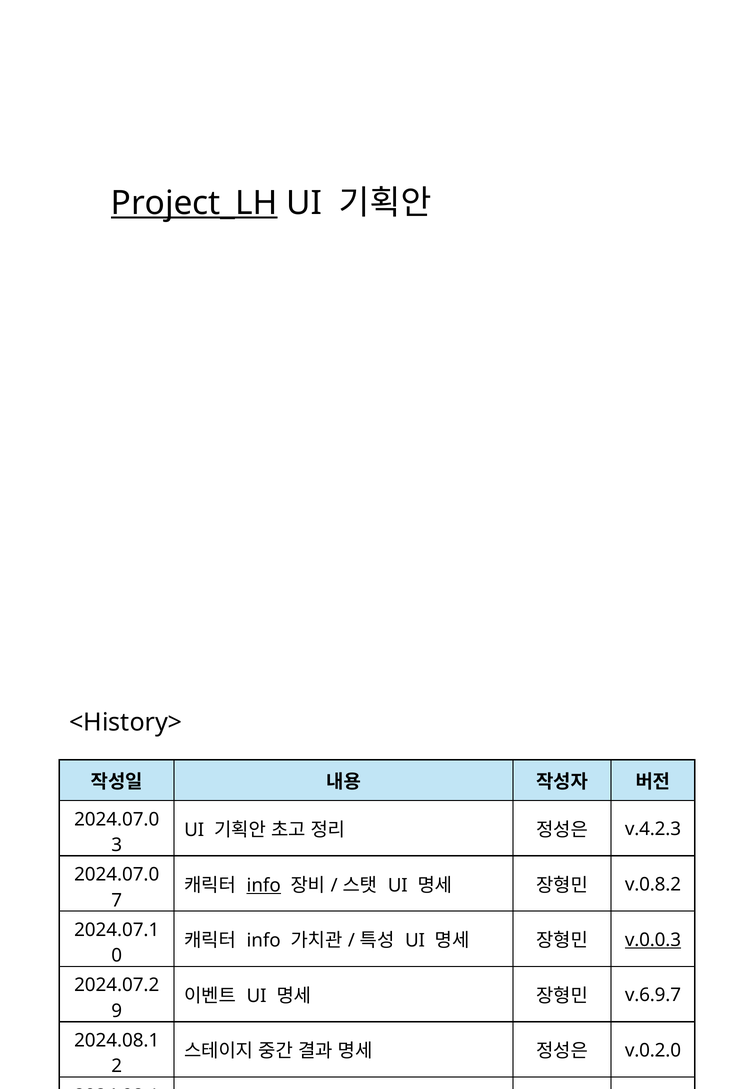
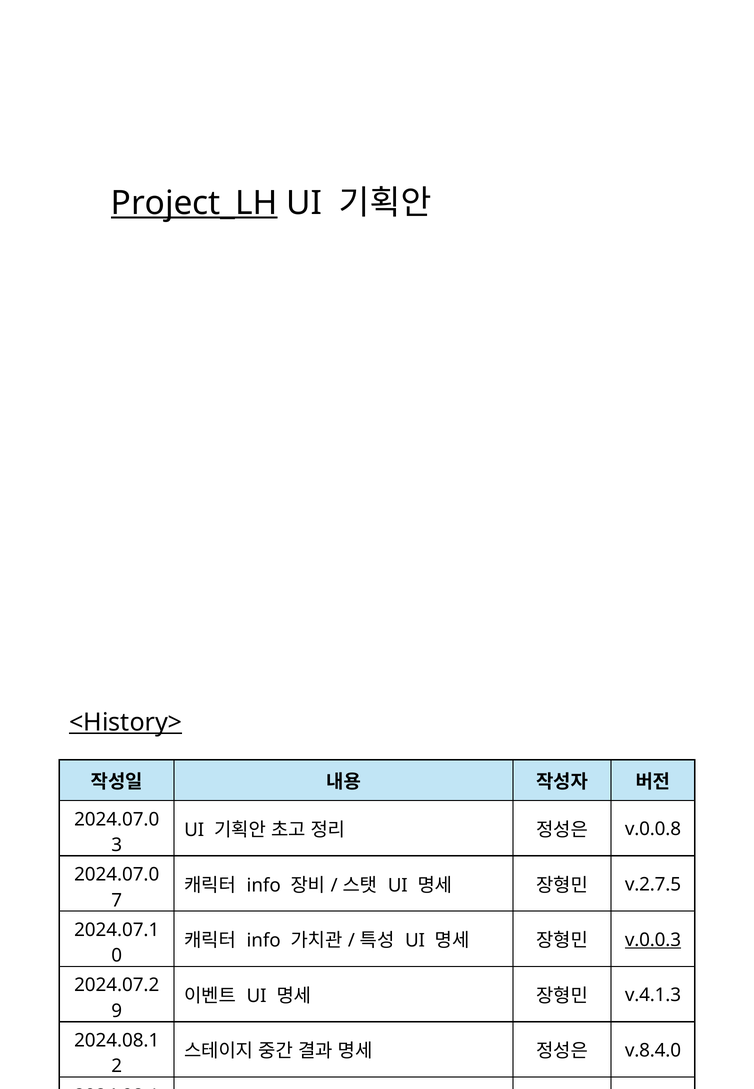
<History> underline: none -> present
v.4.2.3: v.4.2.3 -> v.0.0.8
info at (264, 885) underline: present -> none
v.0.8.2: v.0.8.2 -> v.2.7.5
v.6.9.7: v.6.9.7 -> v.4.1.3
v.0.2.0: v.0.2.0 -> v.8.4.0
